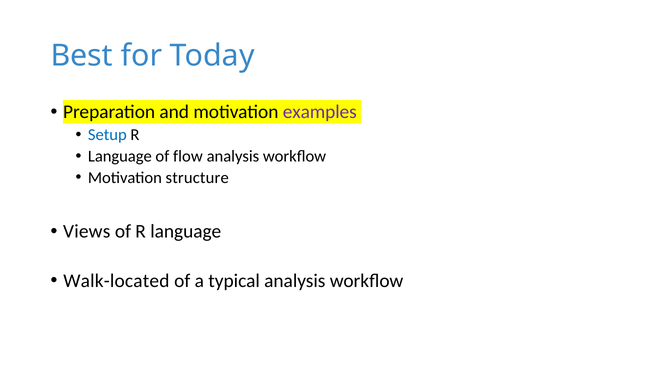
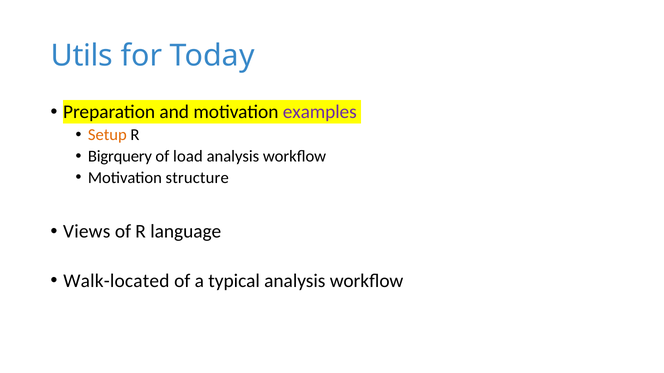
Best: Best -> Utils
Setup colour: blue -> orange
Language at (120, 156): Language -> Bigrquery
flow: flow -> load
